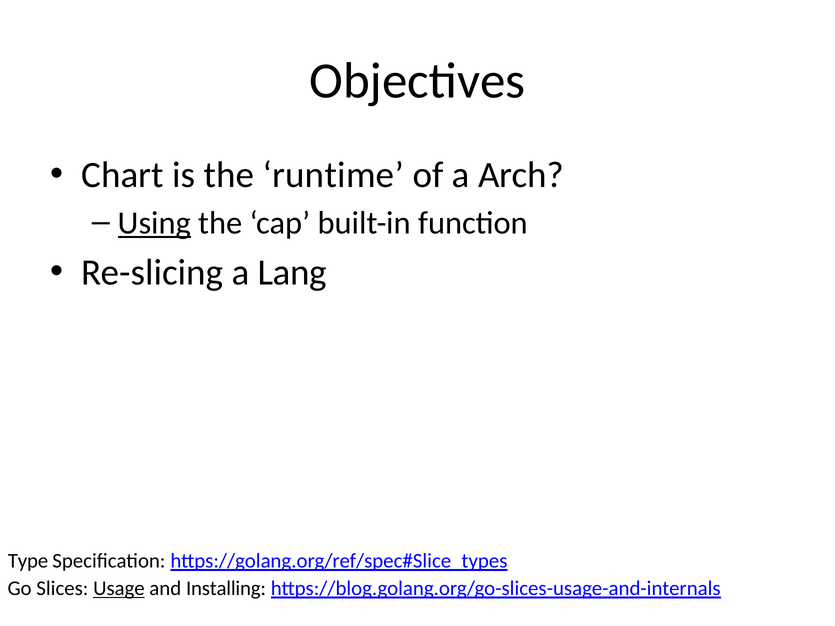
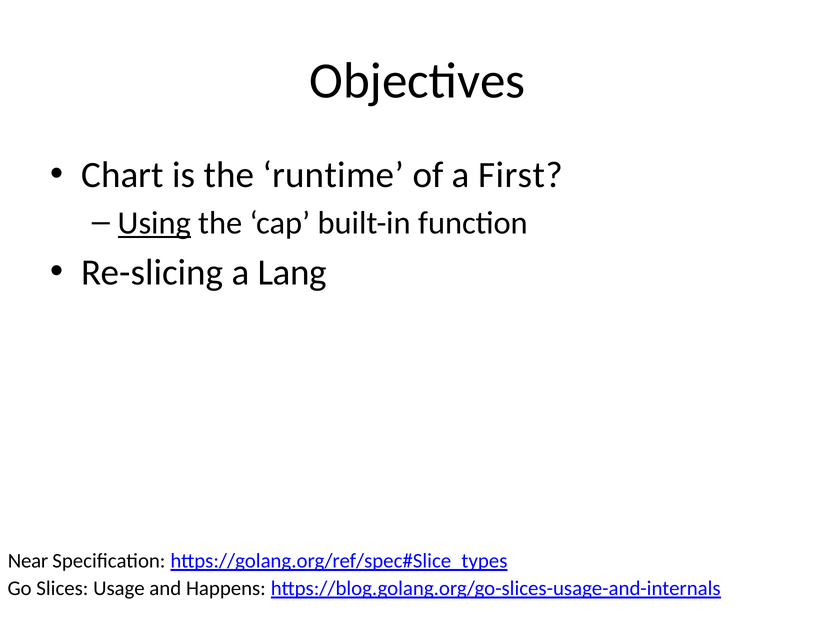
Arch: Arch -> First
Type: Type -> Near
Usage underline: present -> none
Installing: Installing -> Happens
